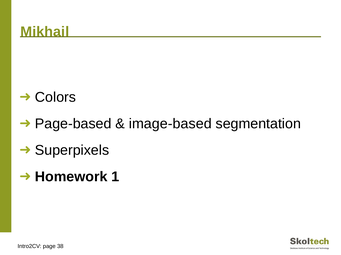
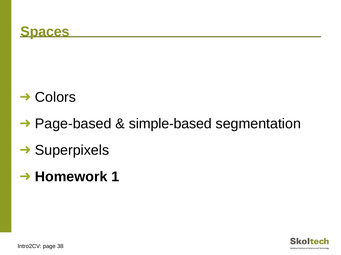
Mikhail: Mikhail -> Spaces
image-based: image-based -> simple-based
